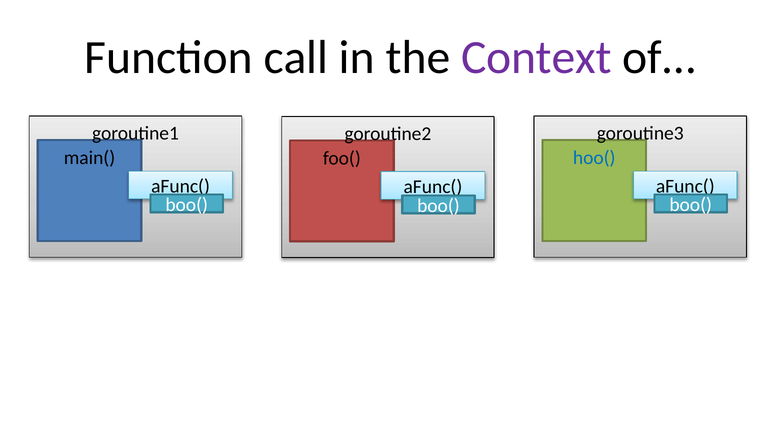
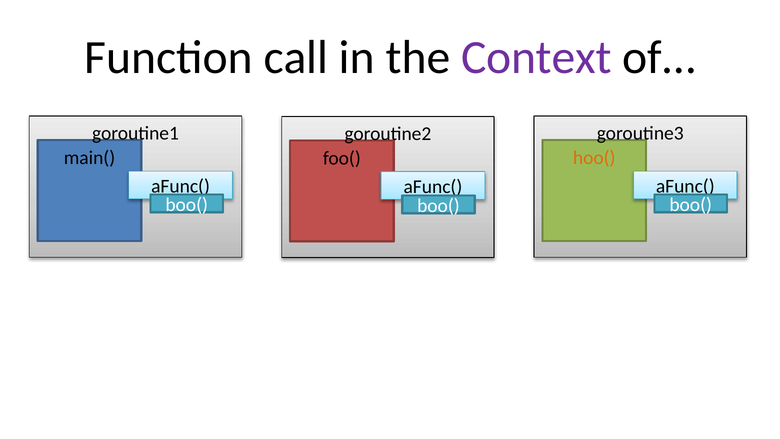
hoo( colour: blue -> orange
